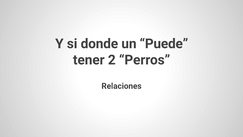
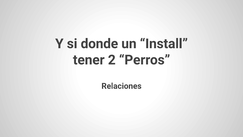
Puede: Puede -> Install
